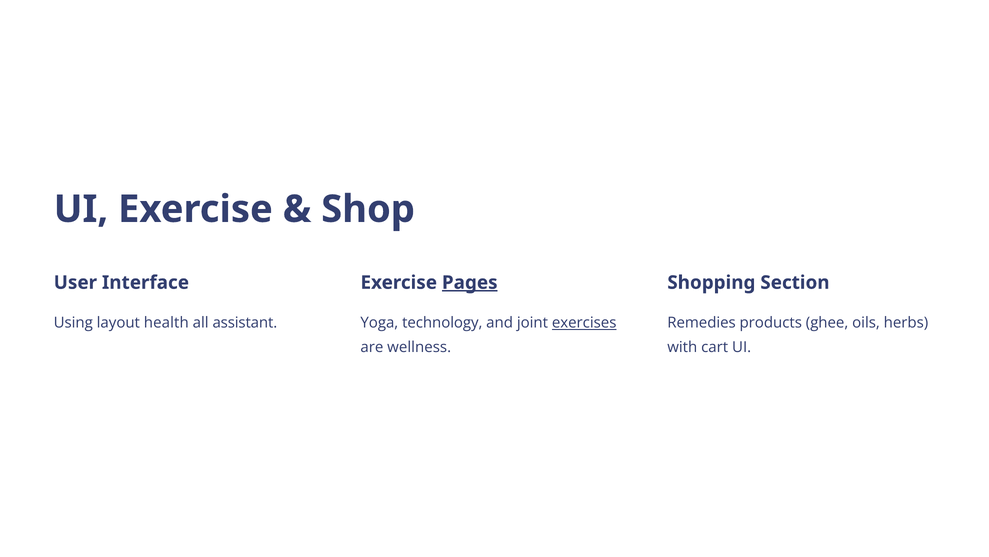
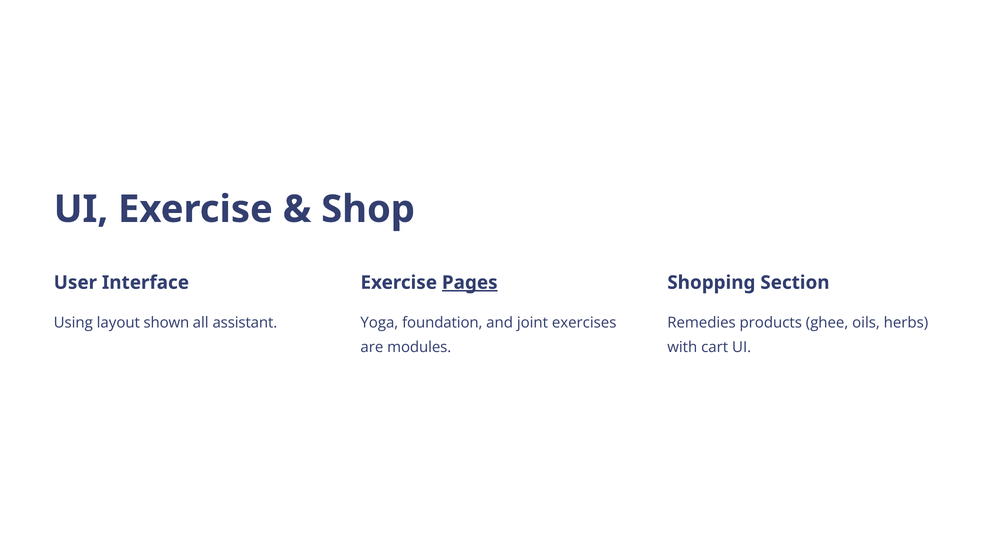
health: health -> shown
technology: technology -> foundation
exercises underline: present -> none
wellness: wellness -> modules
